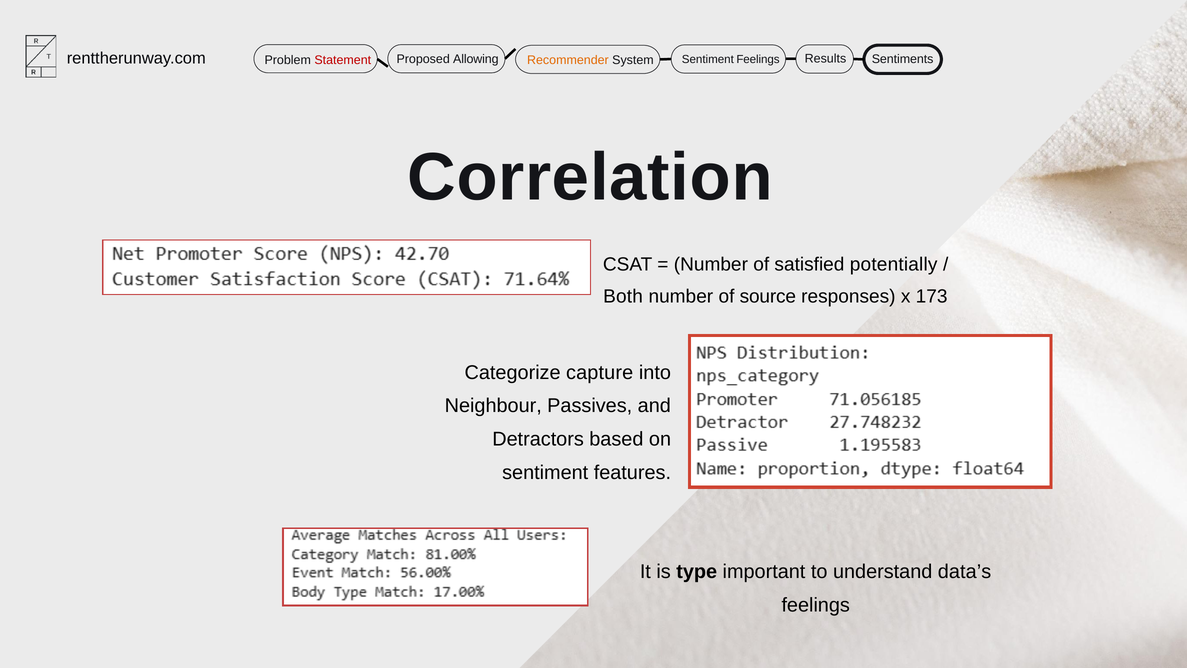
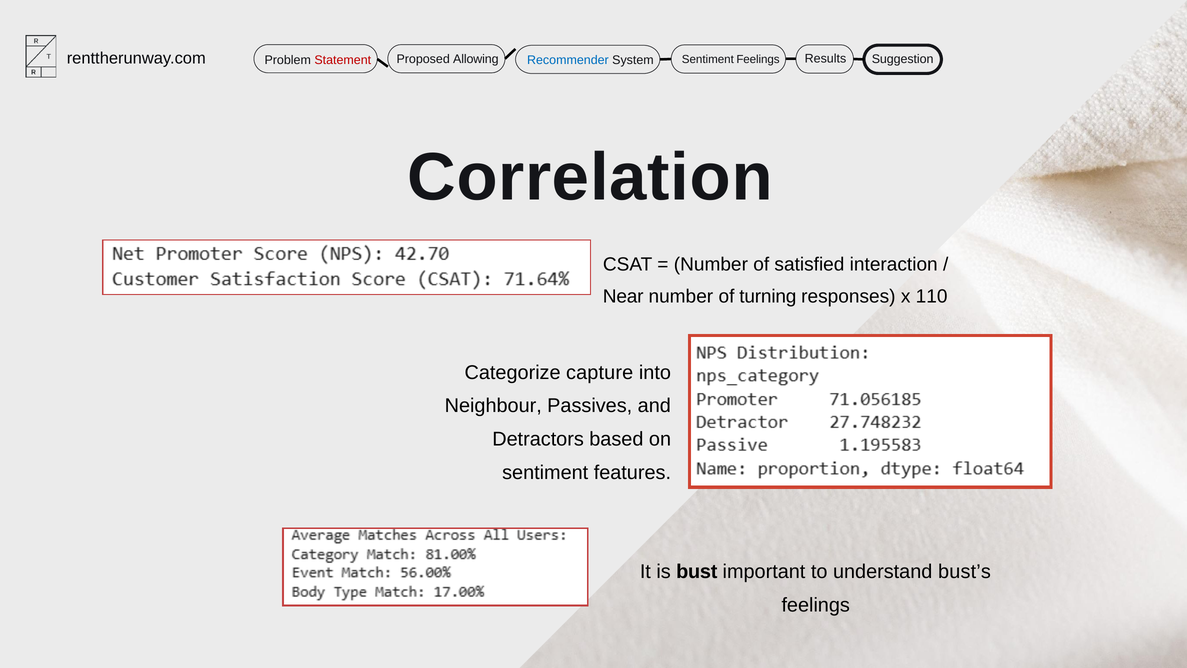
Sentiments: Sentiments -> Suggestion
Recommender colour: orange -> blue
potentially: potentially -> interaction
Both: Both -> Near
source: source -> turning
173: 173 -> 110
type: type -> bust
data’s: data’s -> bust’s
